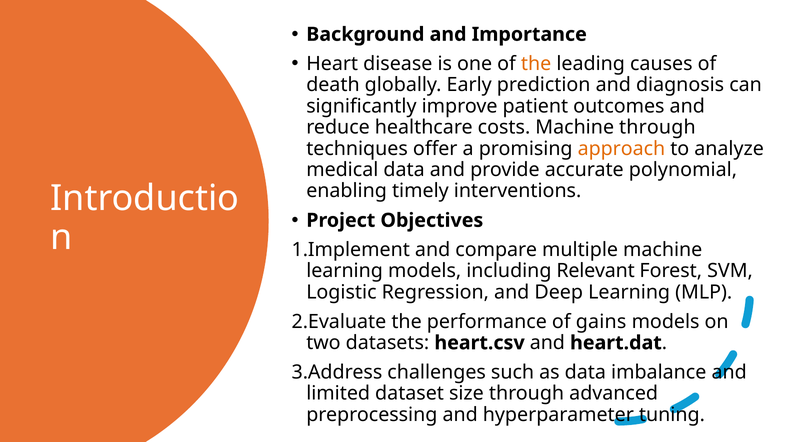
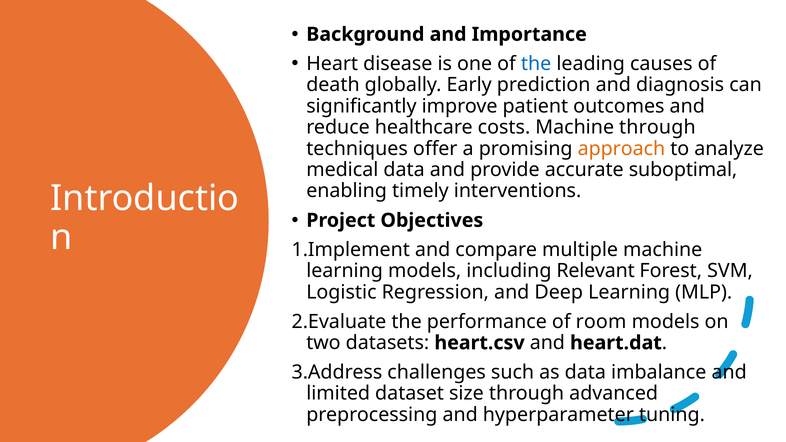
the at (536, 64) colour: orange -> blue
polynomial: polynomial -> suboptimal
gains: gains -> room
